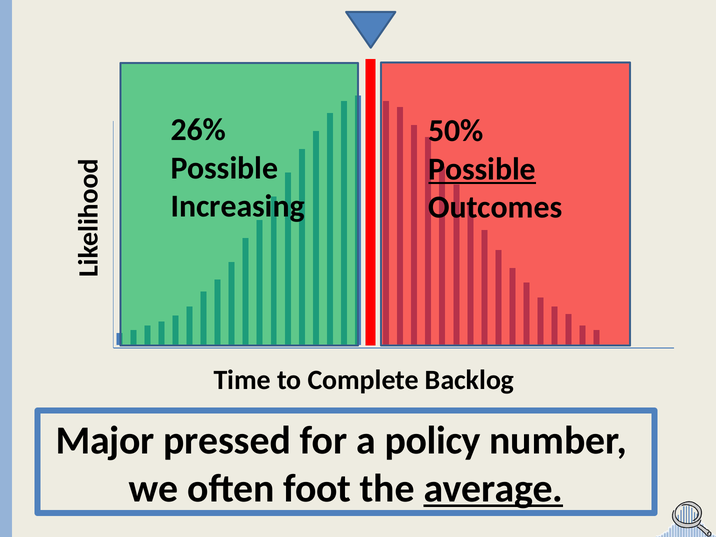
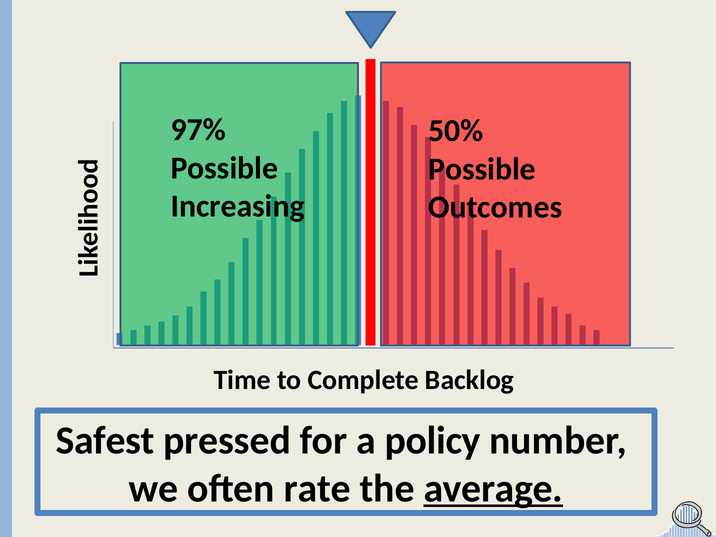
26%: 26% -> 97%
Possible at (482, 169) underline: present -> none
Major: Major -> Safest
foot: foot -> rate
